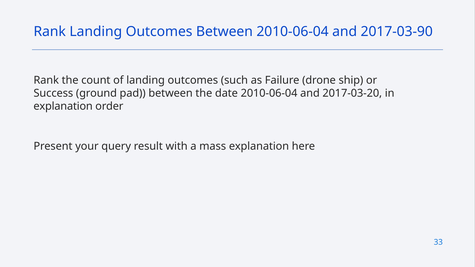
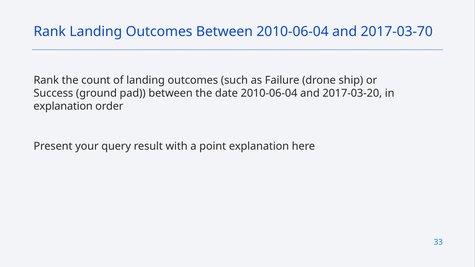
2017-03-90: 2017-03-90 -> 2017-03-70
mass: mass -> point
